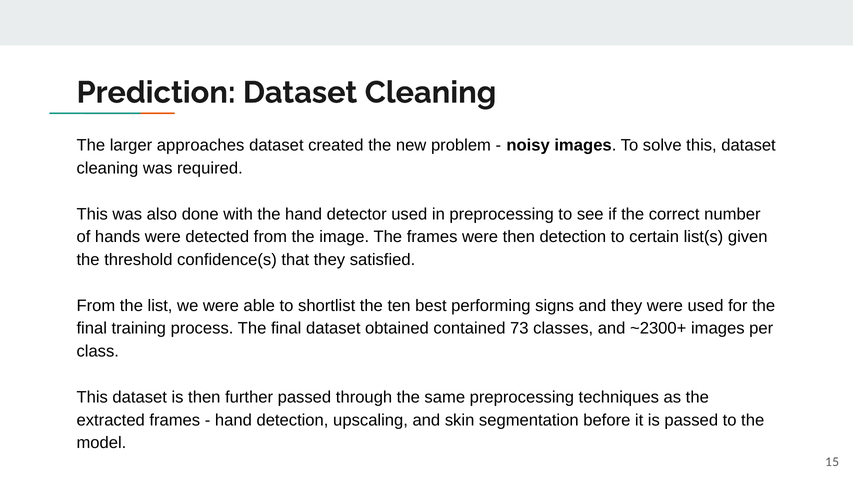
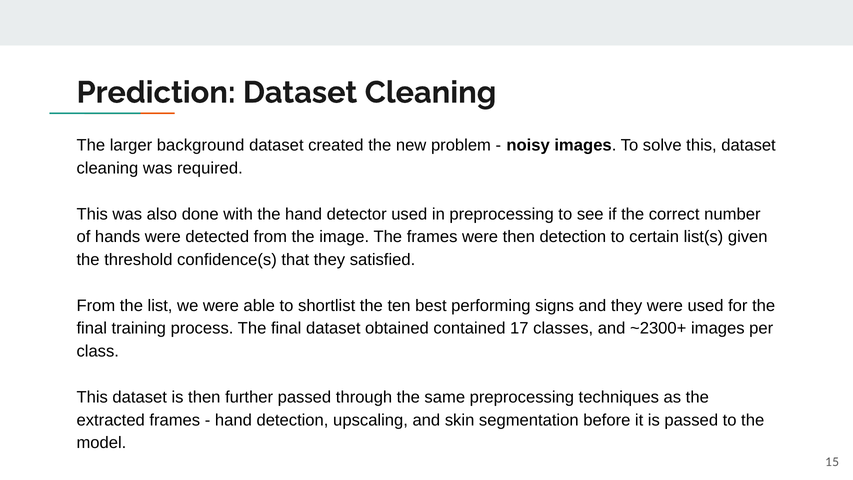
approaches: approaches -> background
73: 73 -> 17
